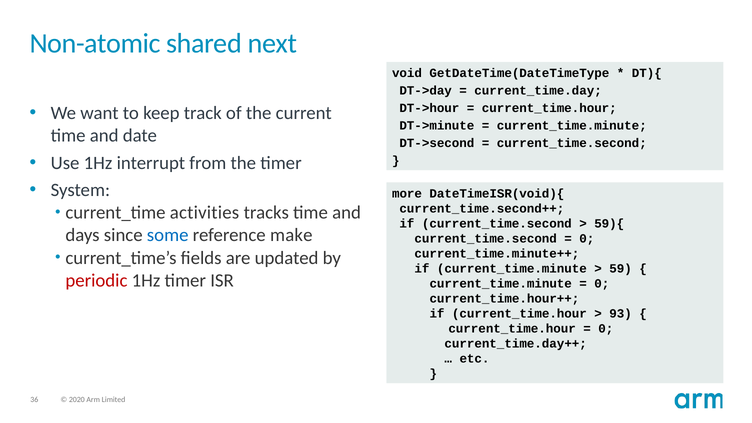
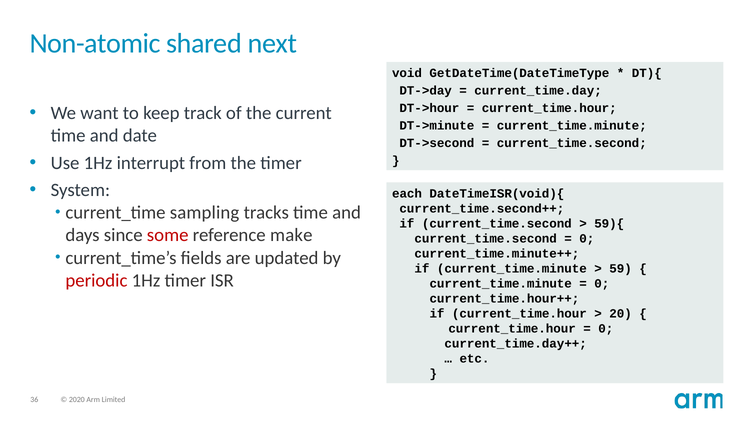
more: more -> each
activities: activities -> sampling
some colour: blue -> red
93: 93 -> 20
